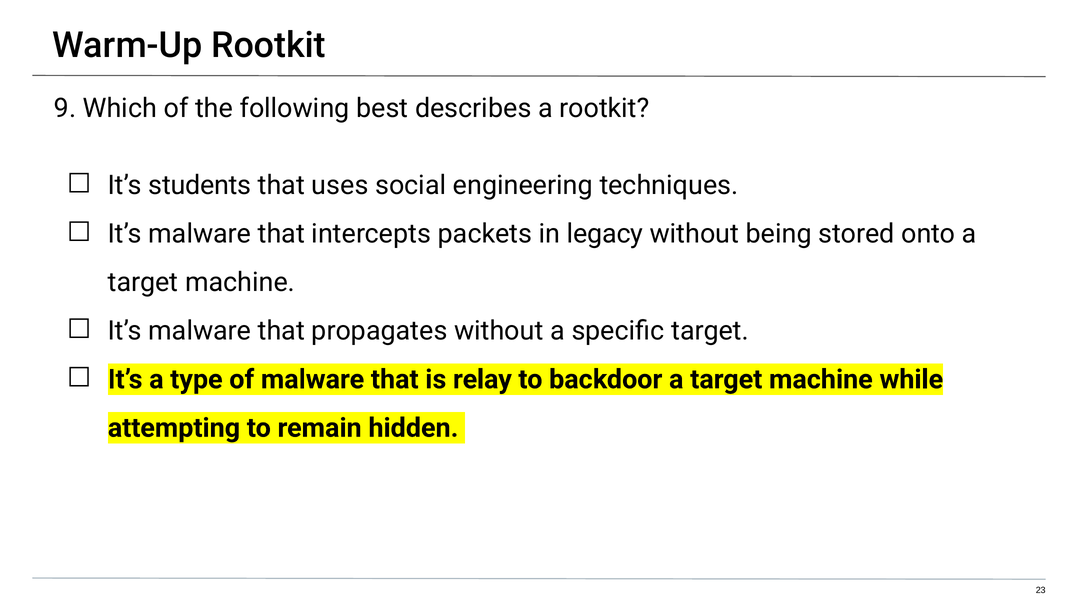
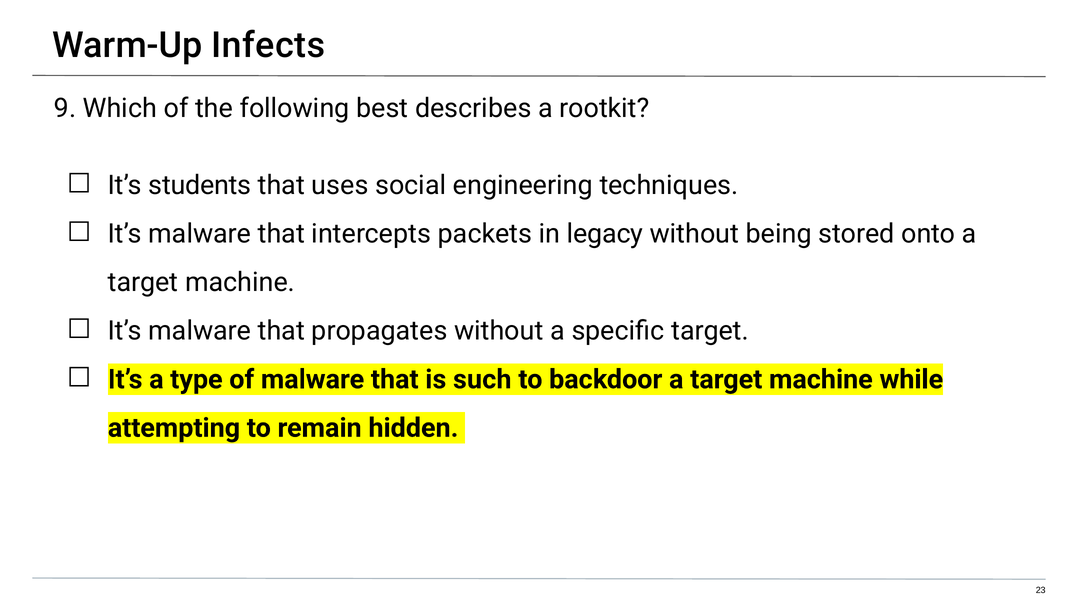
Warm-Up Rootkit: Rootkit -> Infects
relay: relay -> such
